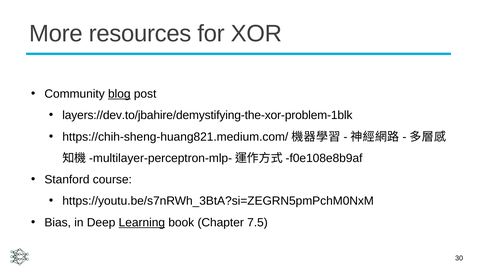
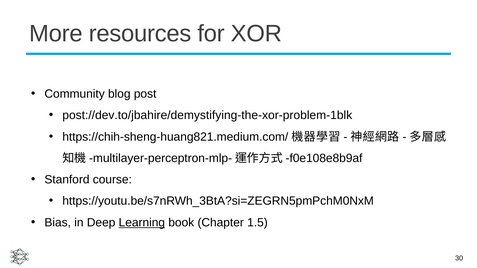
blog underline: present -> none
layers://dev.to/jbahire/demystifying-the-xor-problem-1blk: layers://dev.to/jbahire/demystifying-the-xor-problem-1blk -> post://dev.to/jbahire/demystifying-the-xor-problem-1blk
7.5: 7.5 -> 1.5
